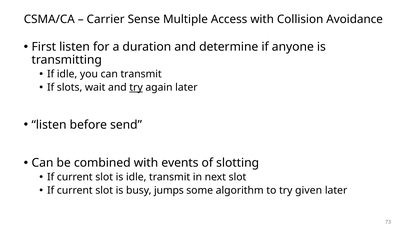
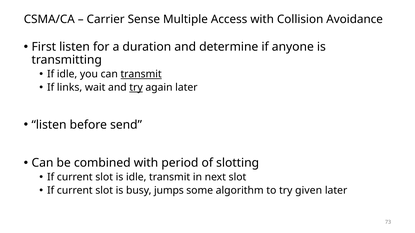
transmit at (141, 74) underline: none -> present
slots: slots -> links
events: events -> period
